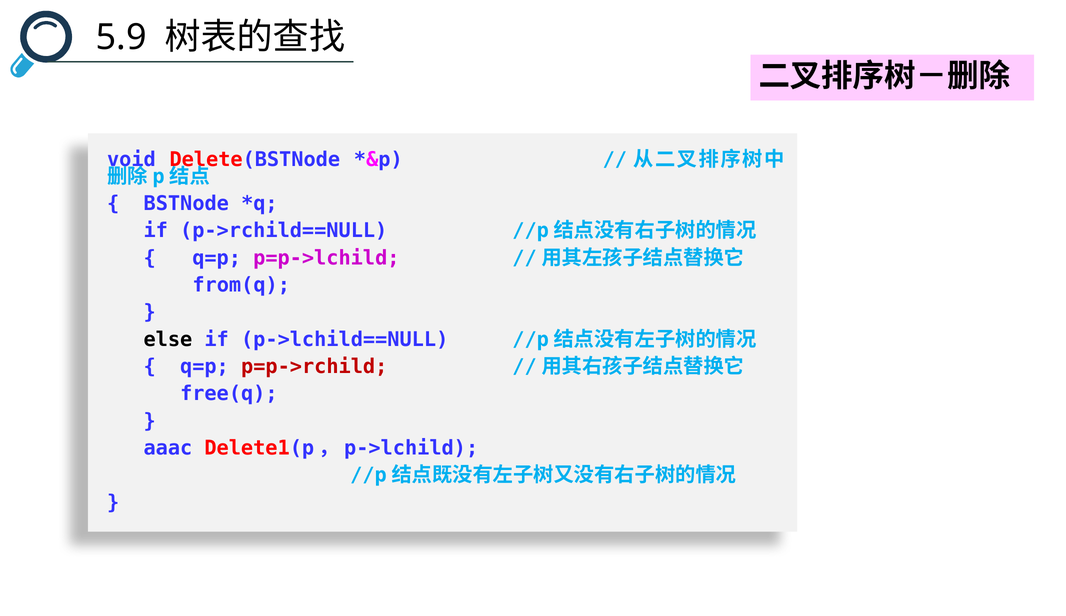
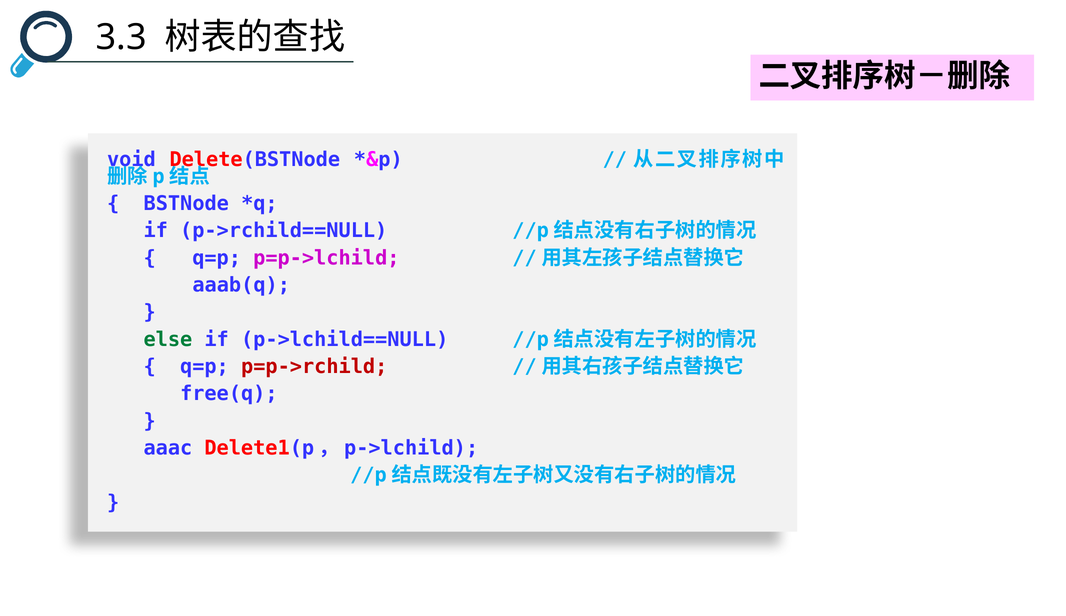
5.9: 5.9 -> 3.3
from(q: from(q -> aaab(q
else colour: black -> green
